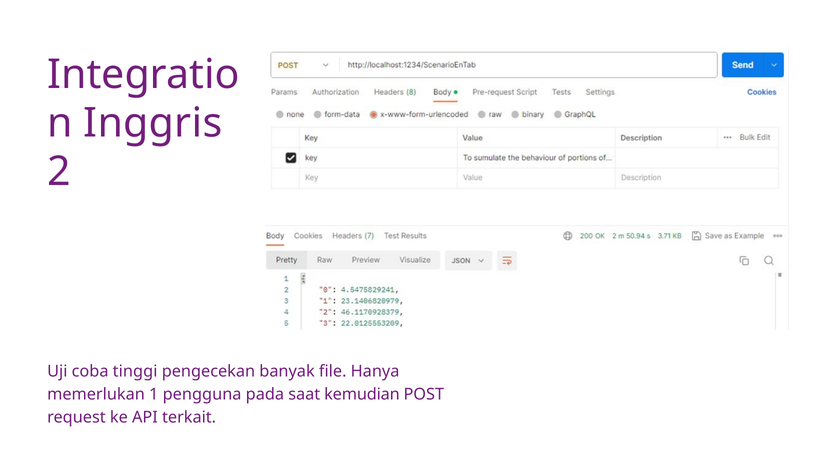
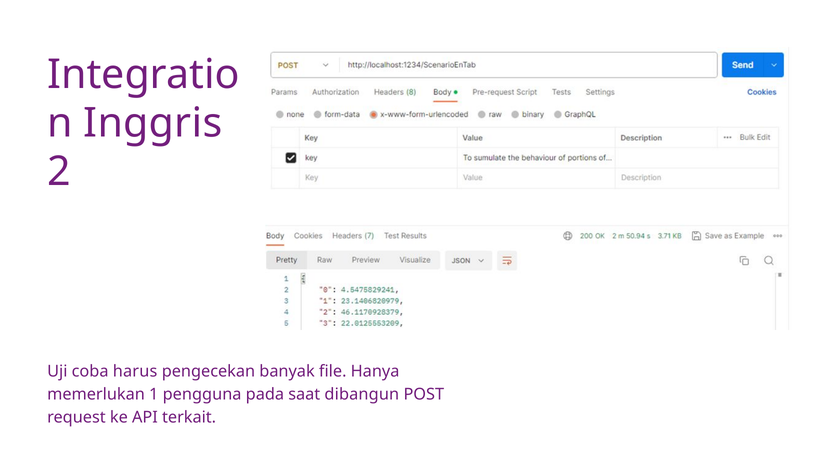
tinggi: tinggi -> harus
kemudian: kemudian -> dibangun
